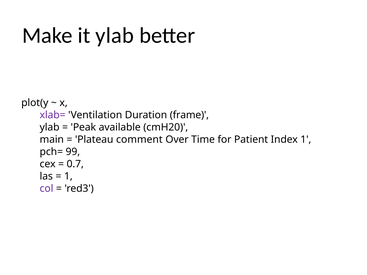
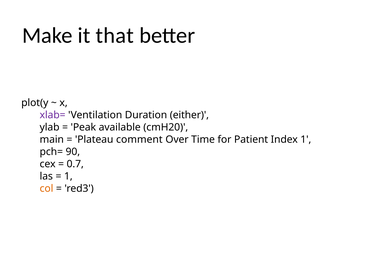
it ylab: ylab -> that
frame: frame -> either
99: 99 -> 90
col colour: purple -> orange
